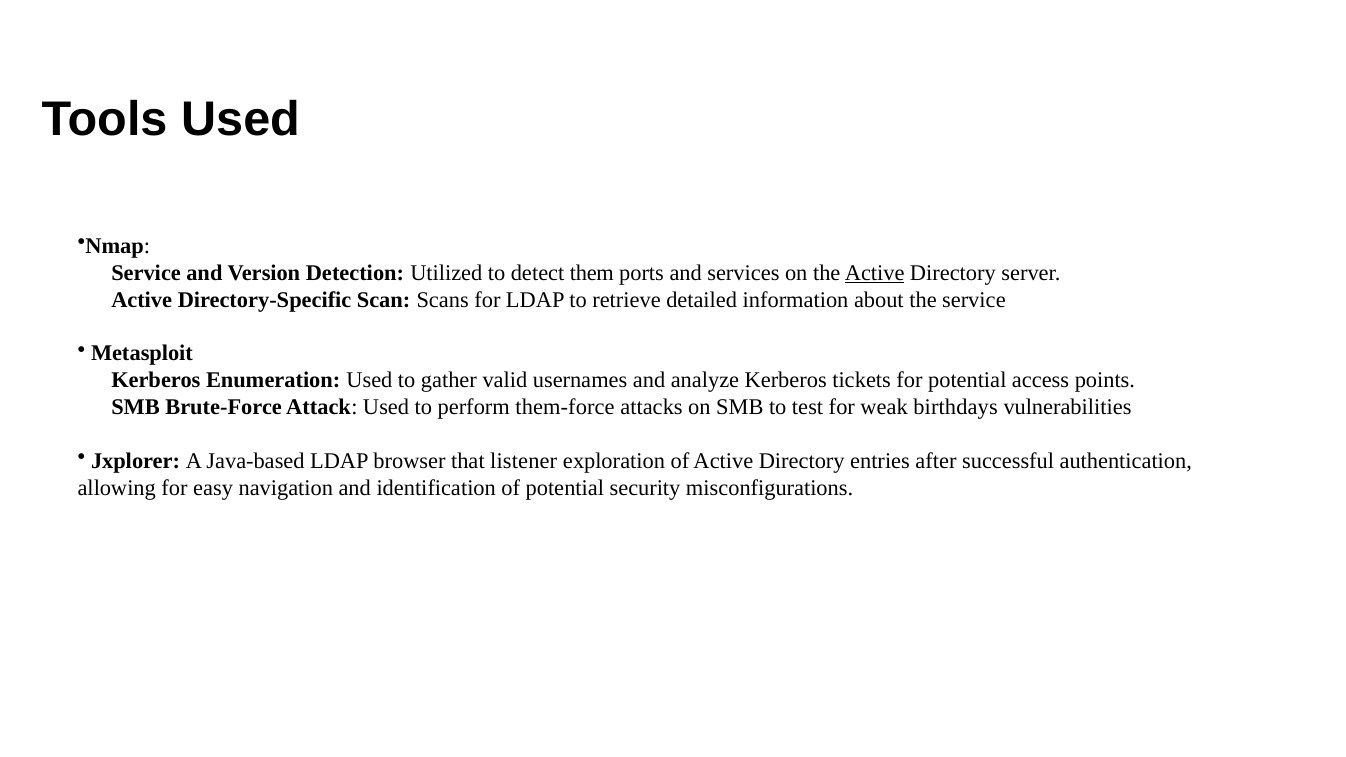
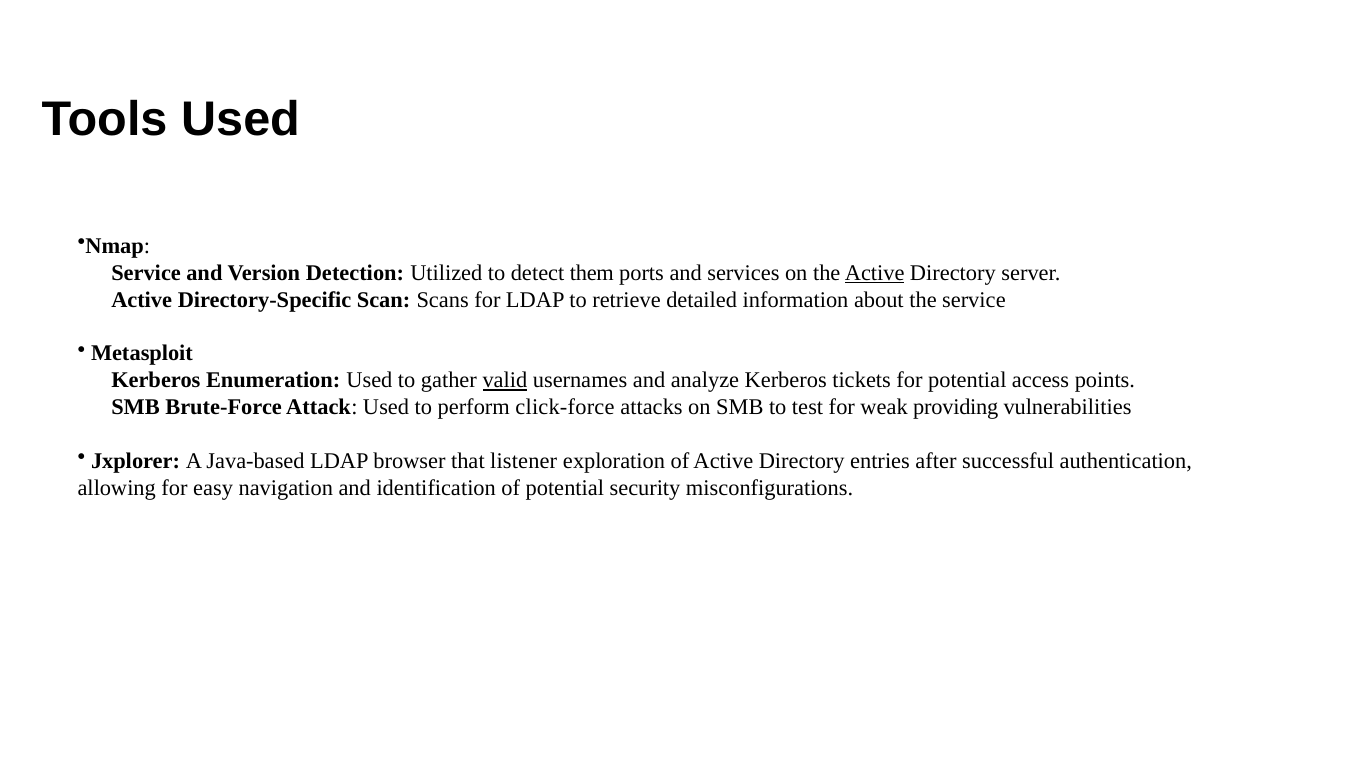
valid underline: none -> present
them-force: them-force -> click-force
birthdays: birthdays -> providing
